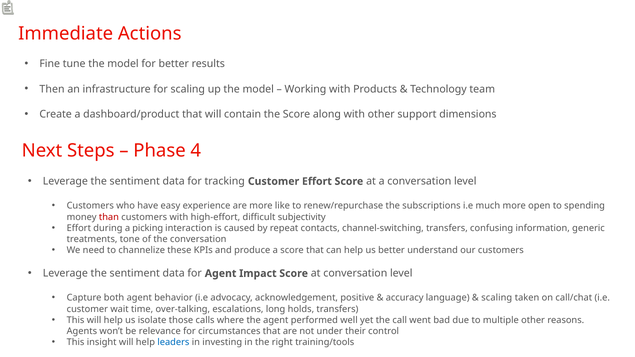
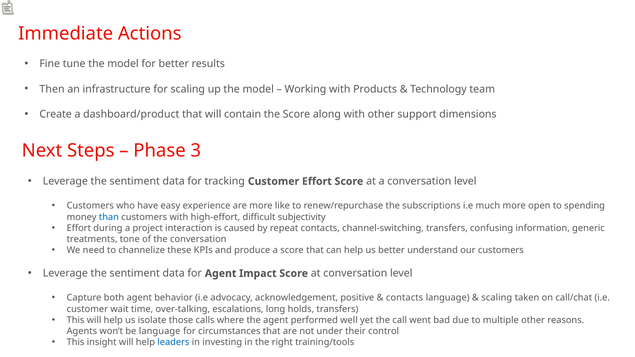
4: 4 -> 3
than colour: red -> blue
picking: picking -> project
accuracy at (405, 298): accuracy -> contacts
be relevance: relevance -> language
